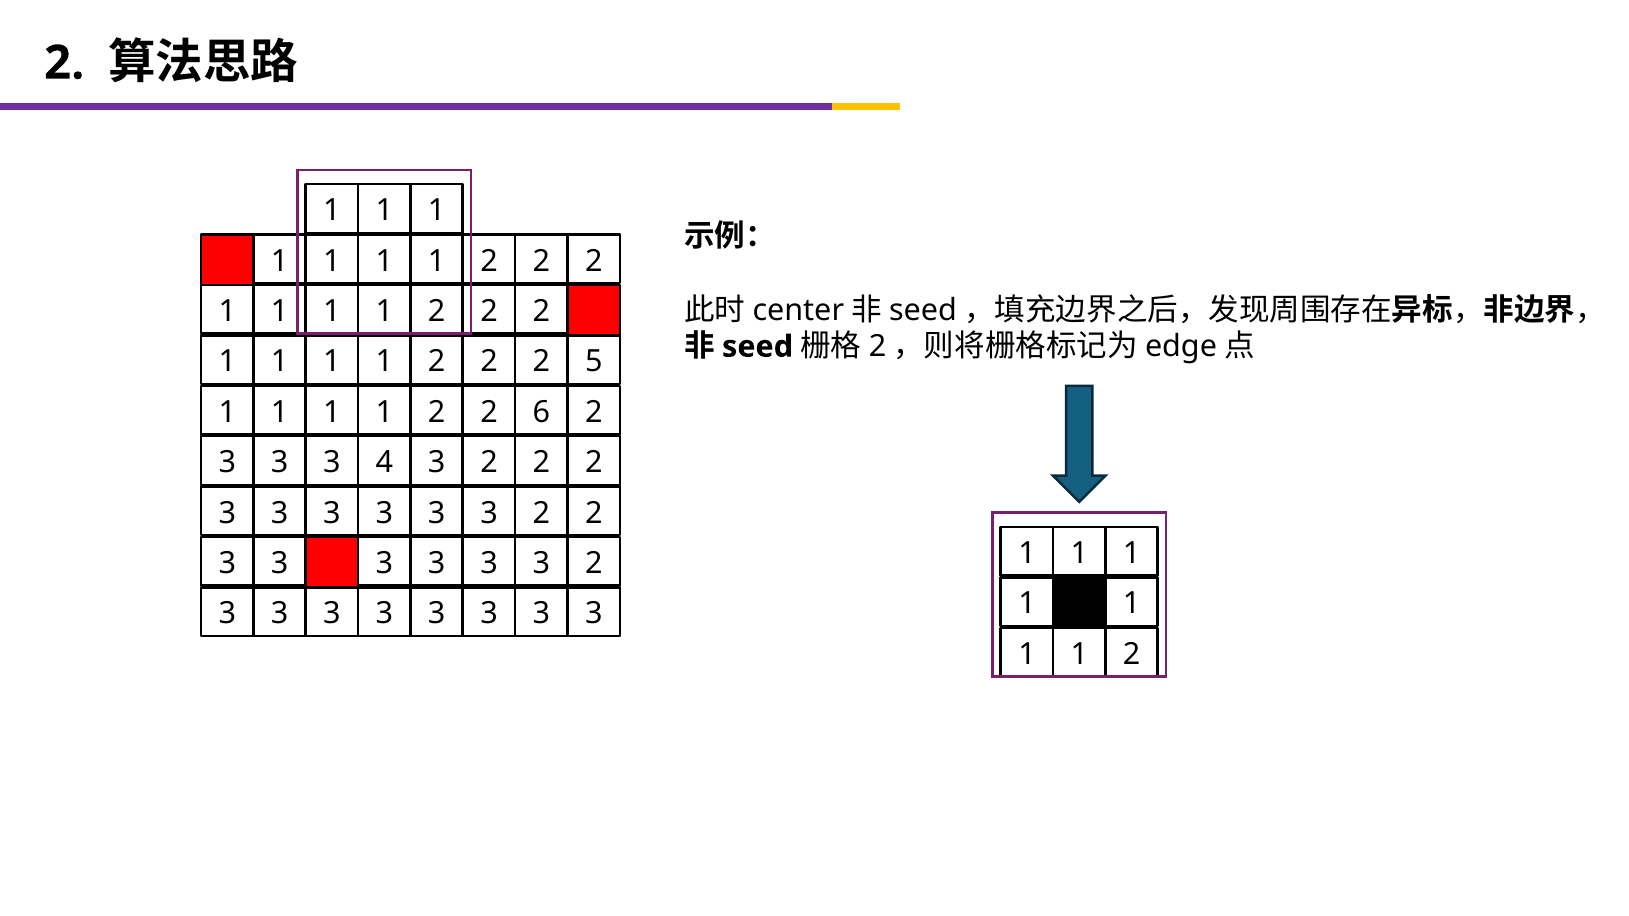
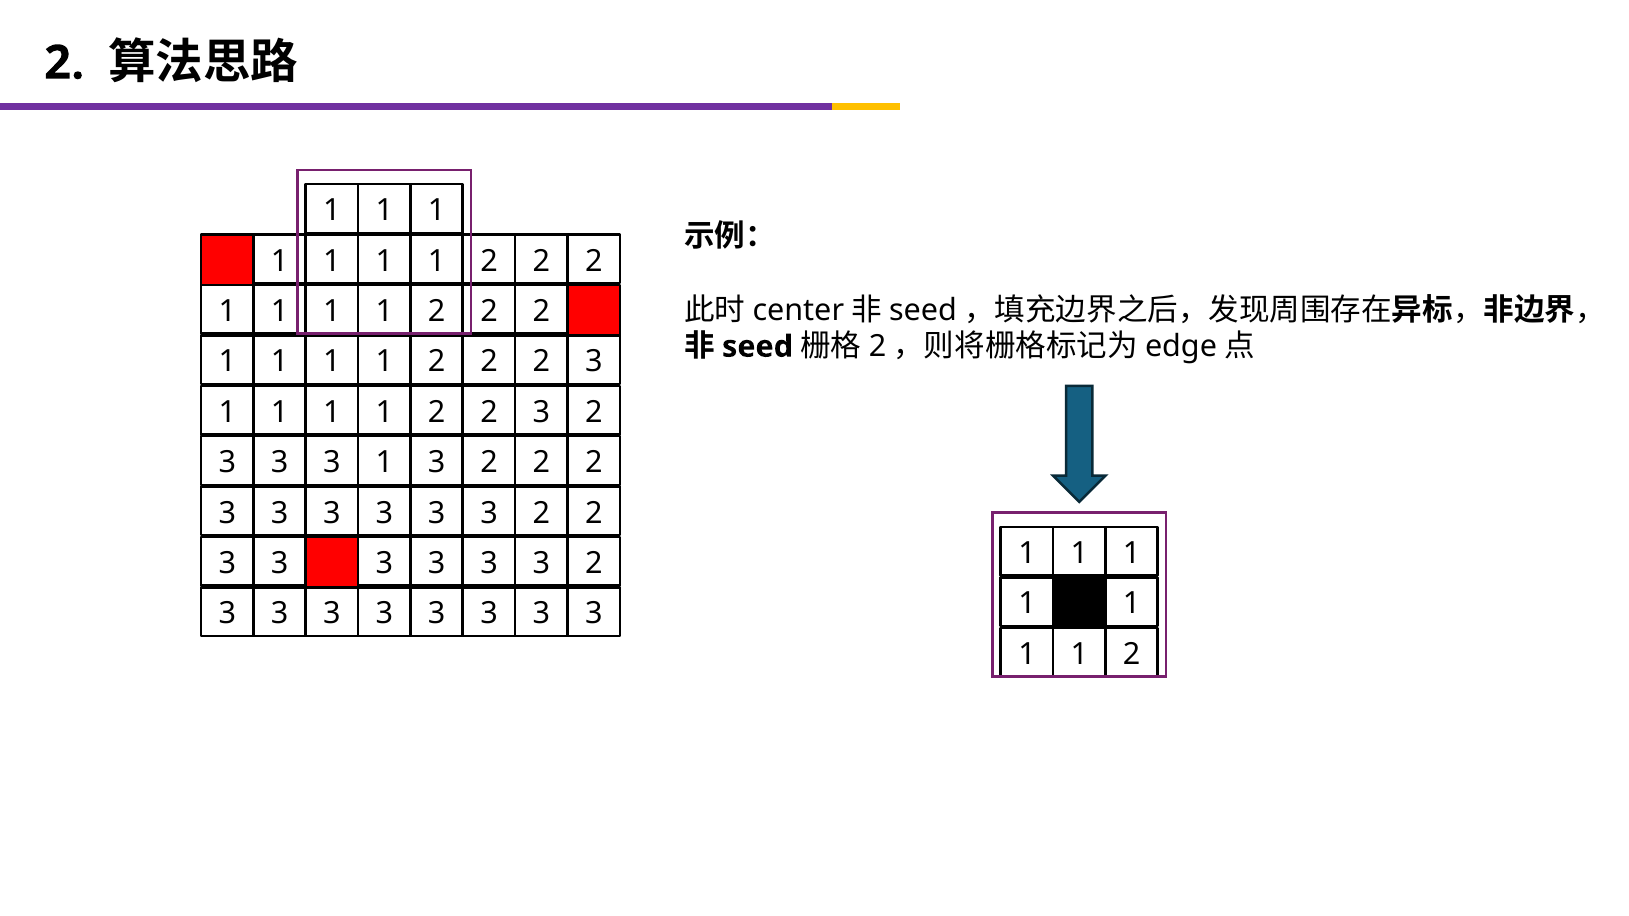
5 at (594, 362): 5 -> 3
1 2 2 6: 6 -> 3
3 3 4: 4 -> 1
